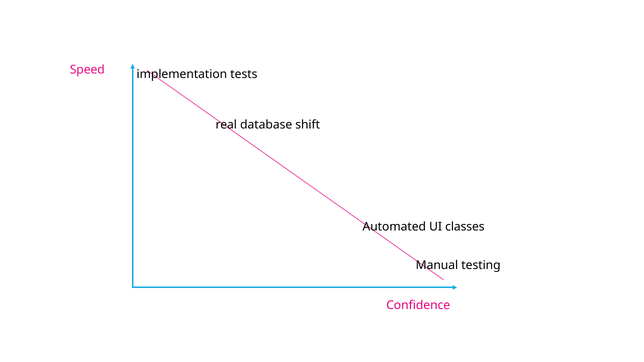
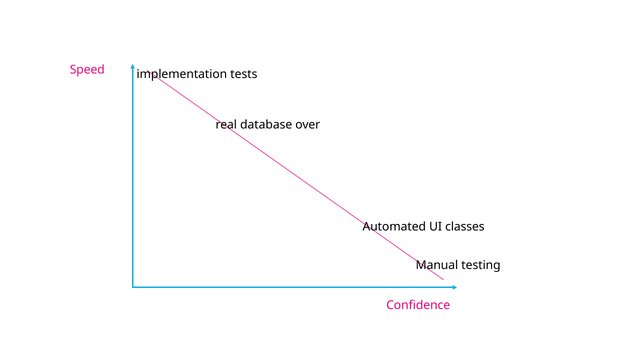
shift: shift -> over
